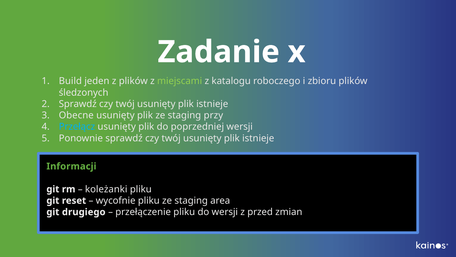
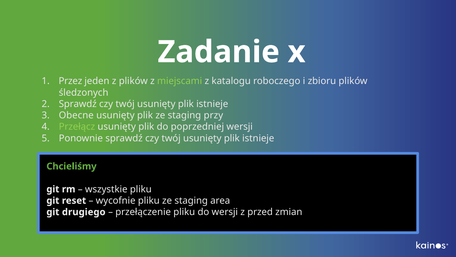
Build: Build -> Przez
Przełącz colour: light blue -> light green
Informacji: Informacji -> Chcieliśmy
koleżanki: koleżanki -> wszystkie
